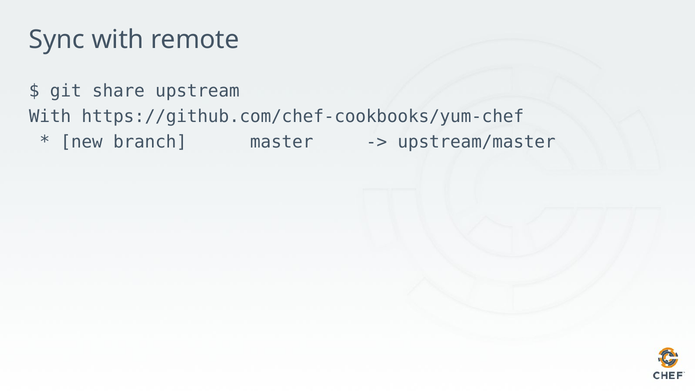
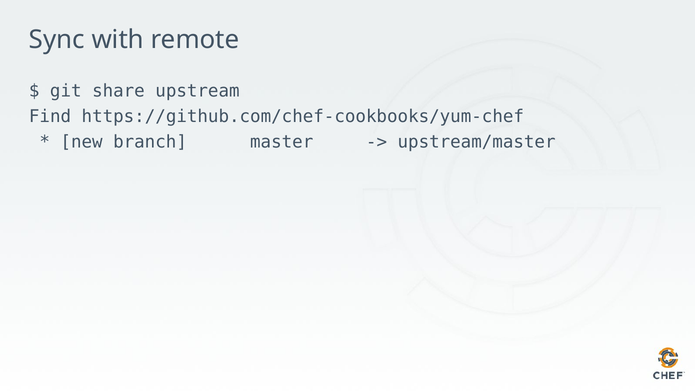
With at (50, 116): With -> Find
